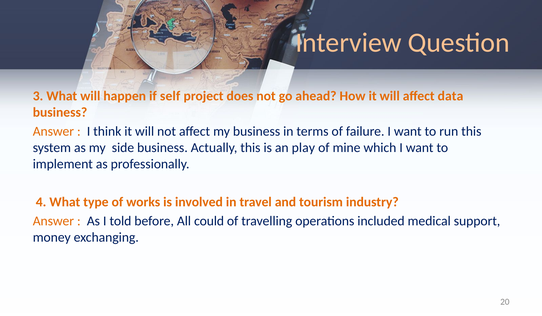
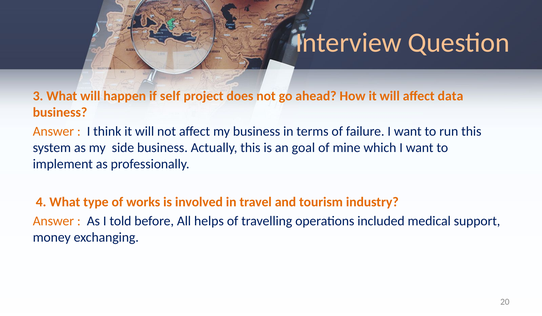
play: play -> goal
could: could -> helps
